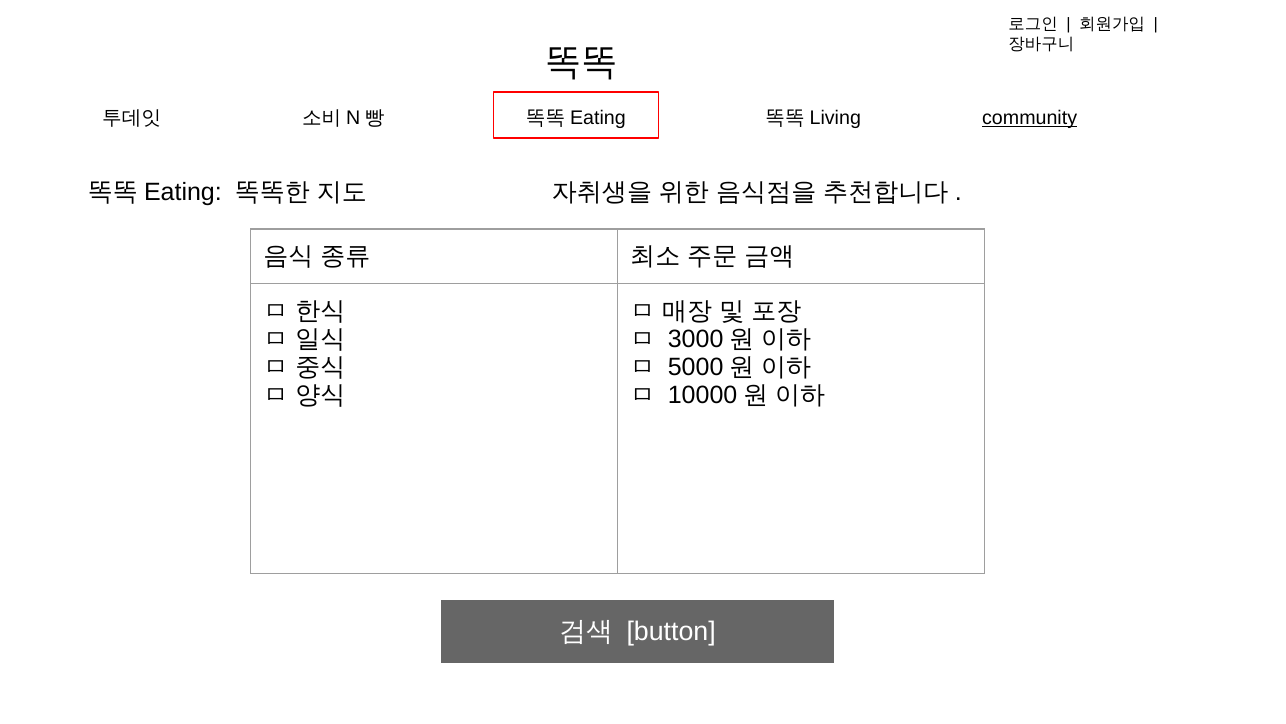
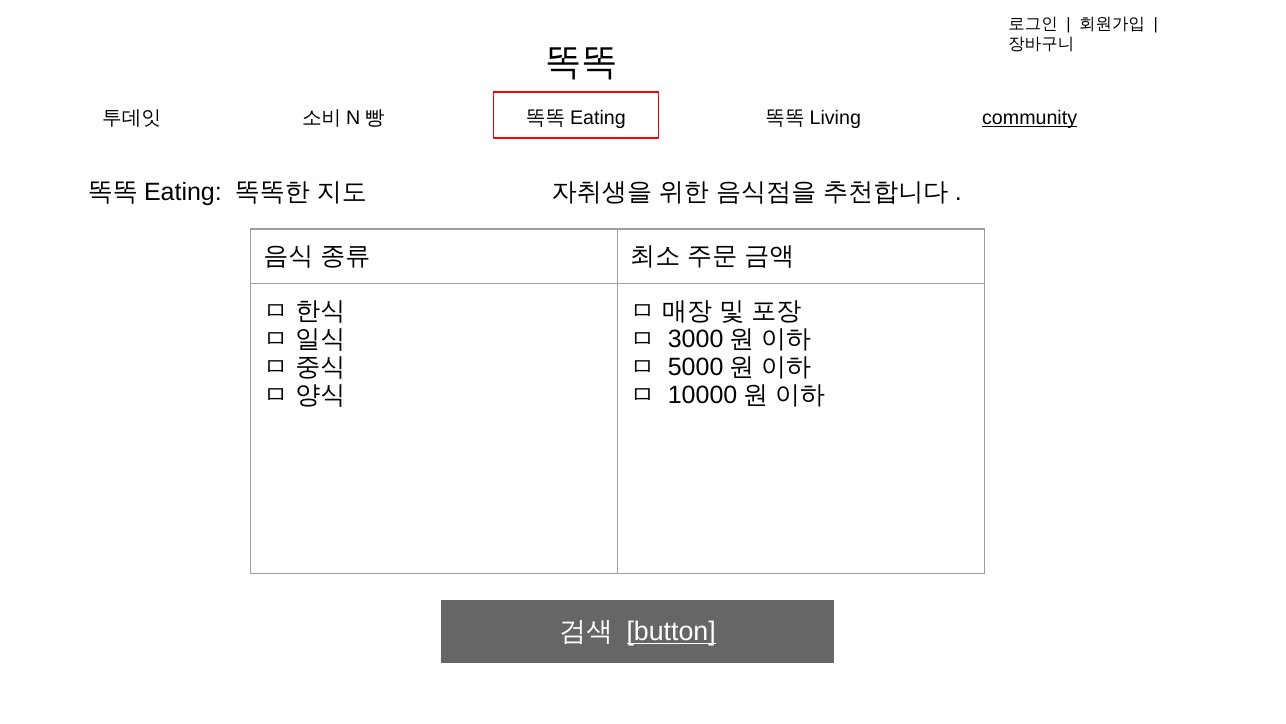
button underline: none -> present
